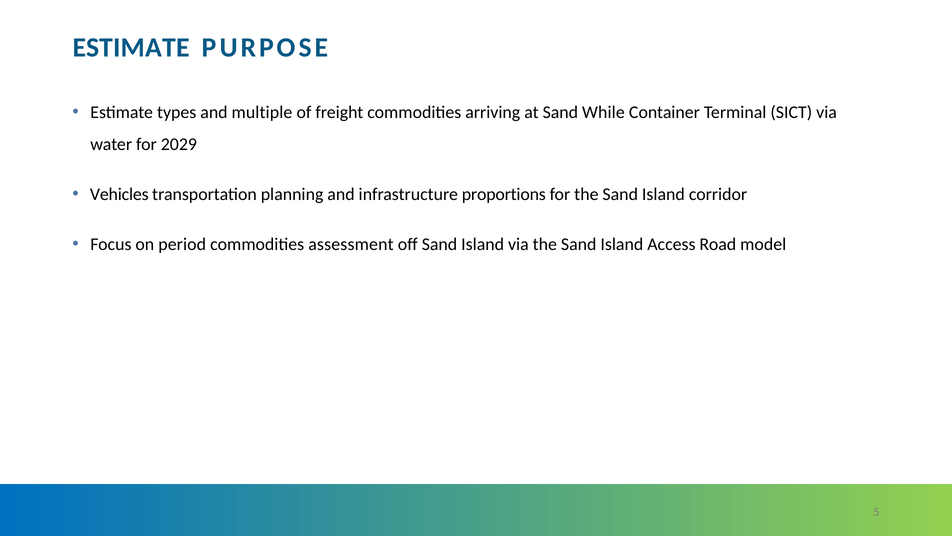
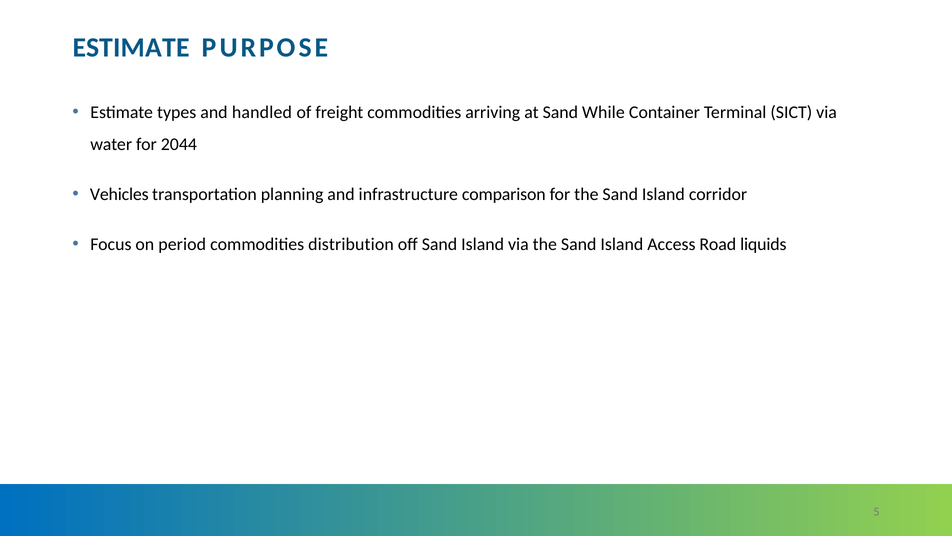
multiple: multiple -> handled
2029: 2029 -> 2044
proportions: proportions -> comparison
assessment: assessment -> distribution
model: model -> liquids
